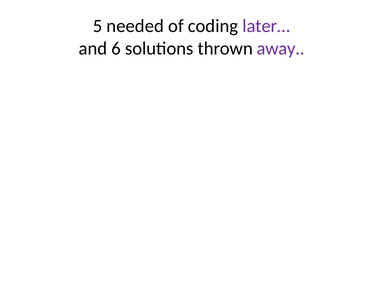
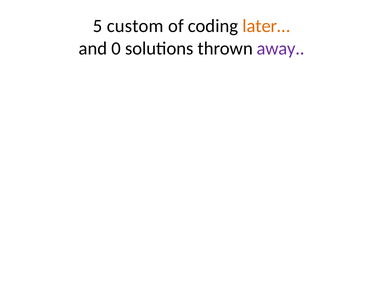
needed: needed -> custom
later… colour: purple -> orange
6: 6 -> 0
